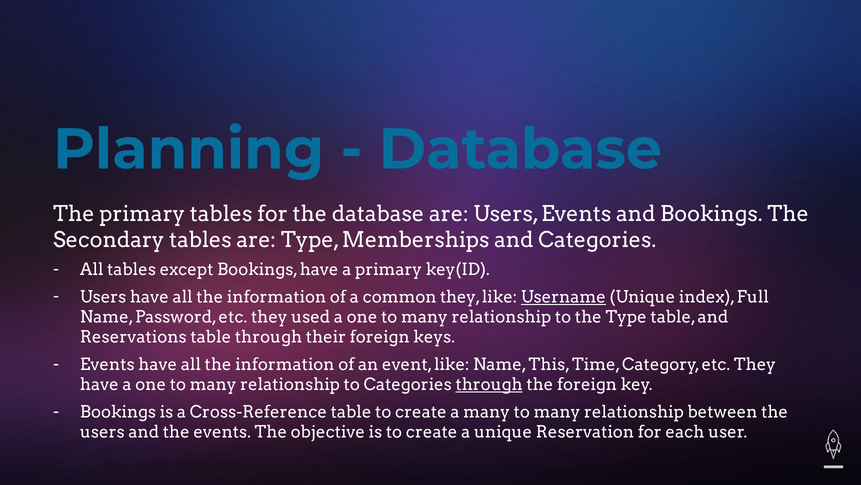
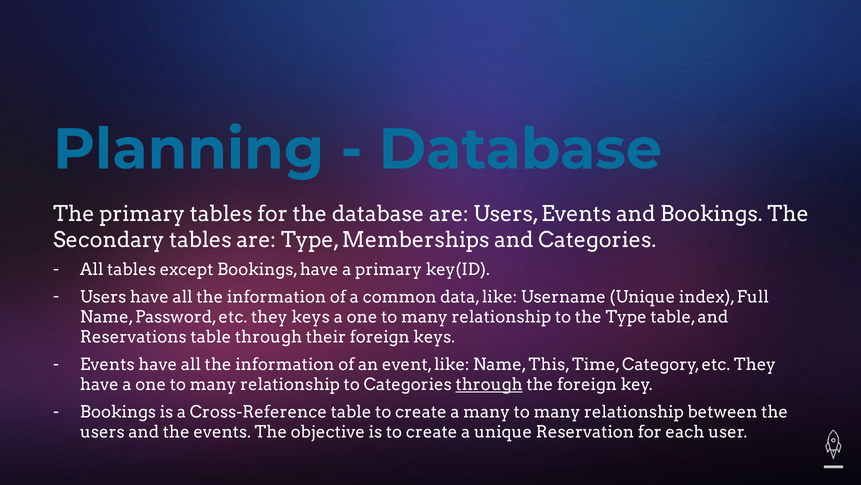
common they: they -> data
Username underline: present -> none
they used: used -> keys
